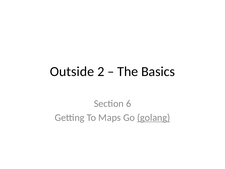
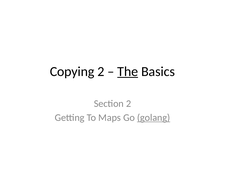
Outside: Outside -> Copying
The underline: none -> present
Section 6: 6 -> 2
